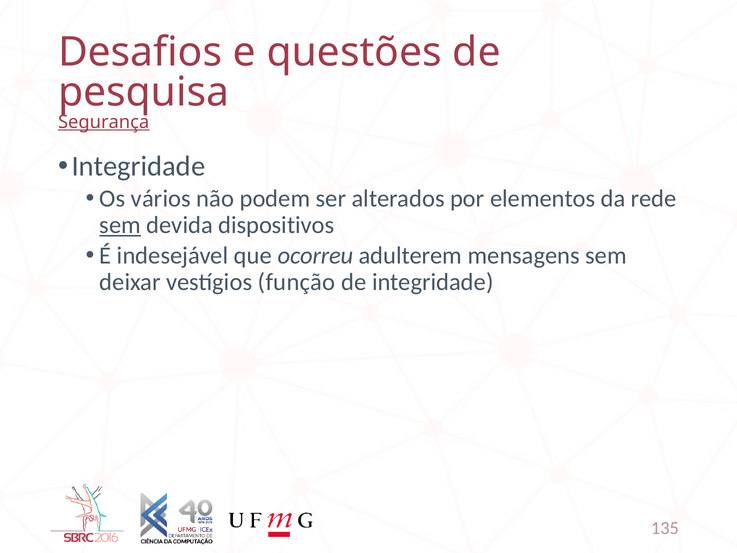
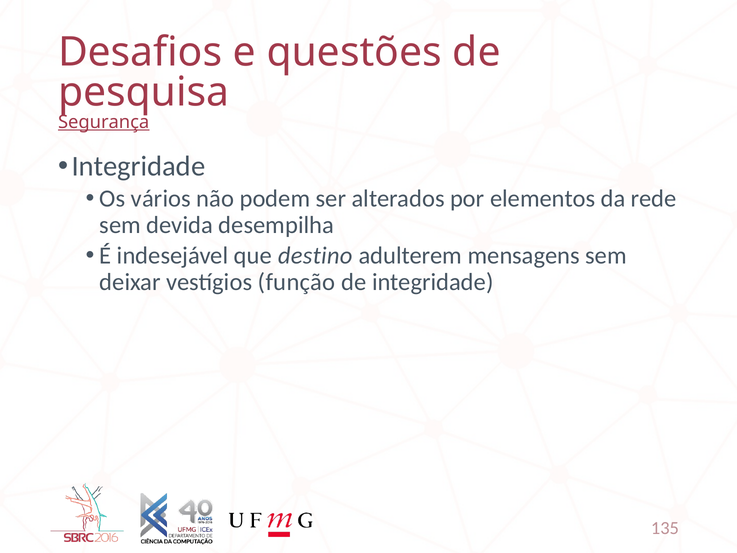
sem at (120, 225) underline: present -> none
dispositivos: dispositivos -> desempilha
ocorreu: ocorreu -> destino
